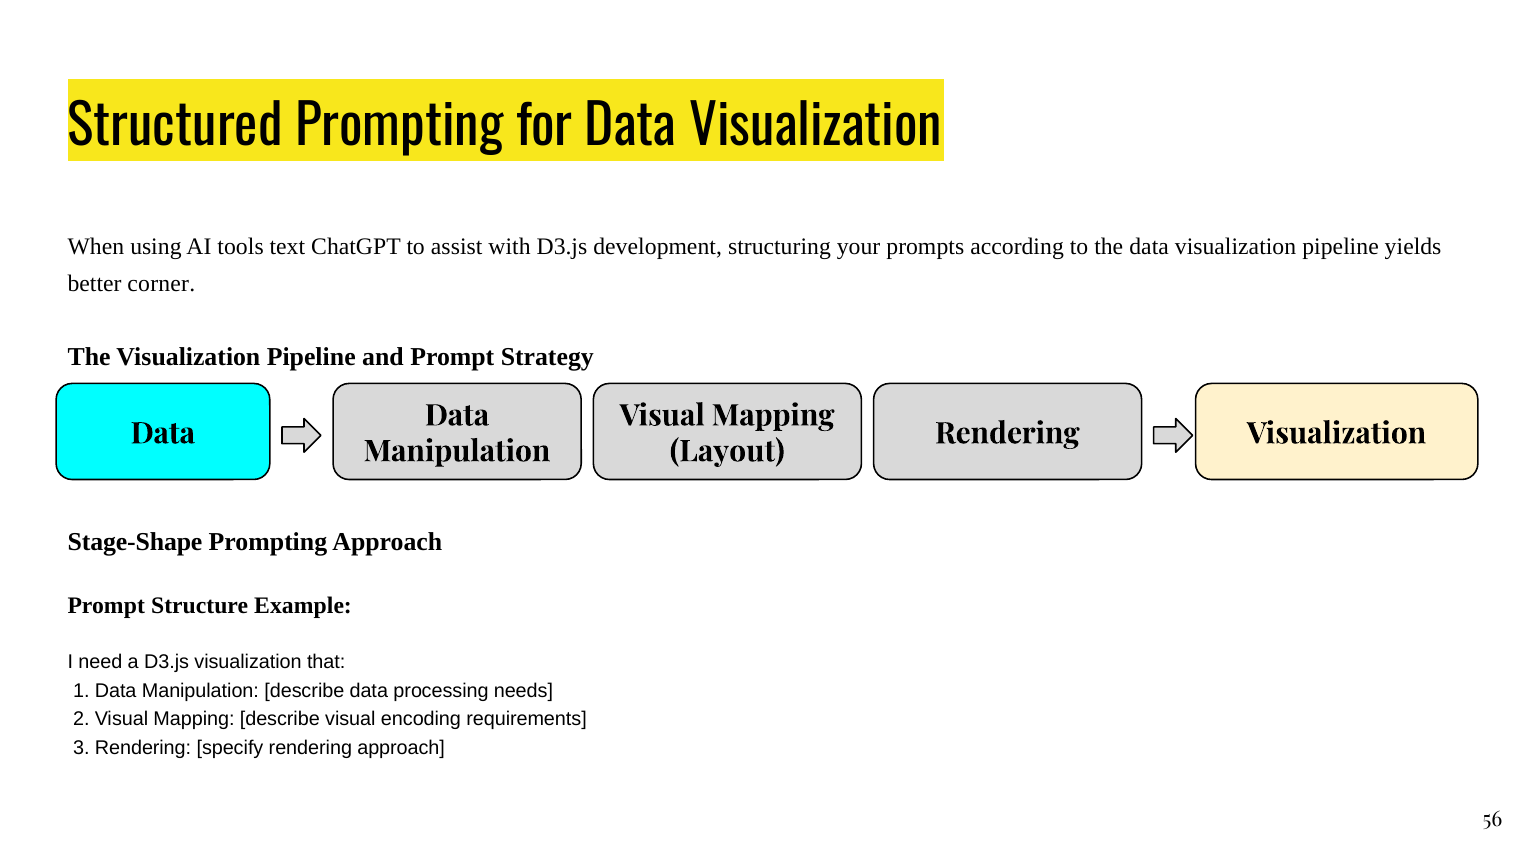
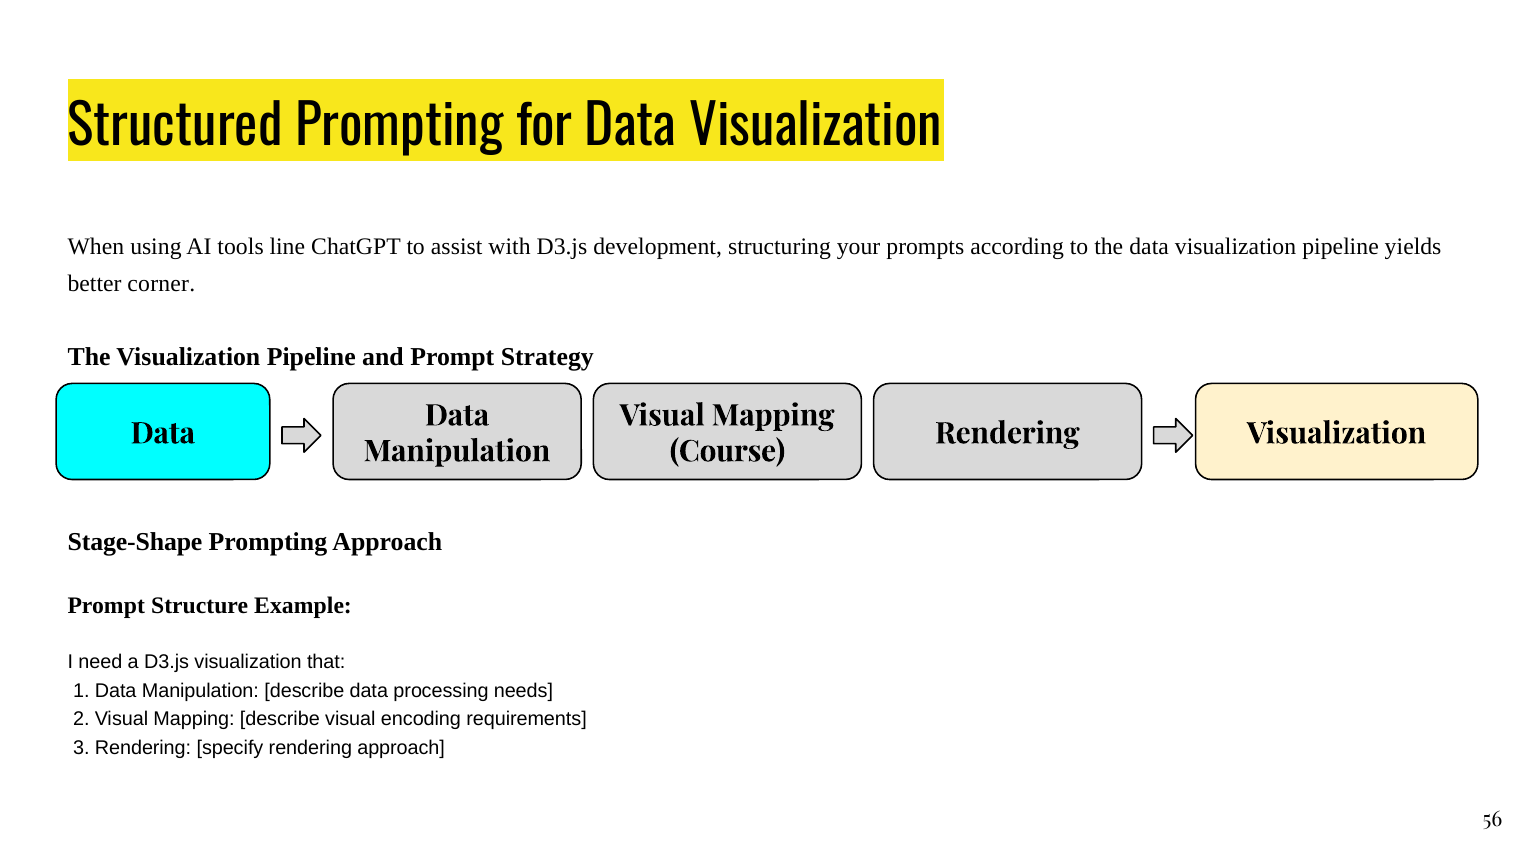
text: text -> line
Layout: Layout -> Course
